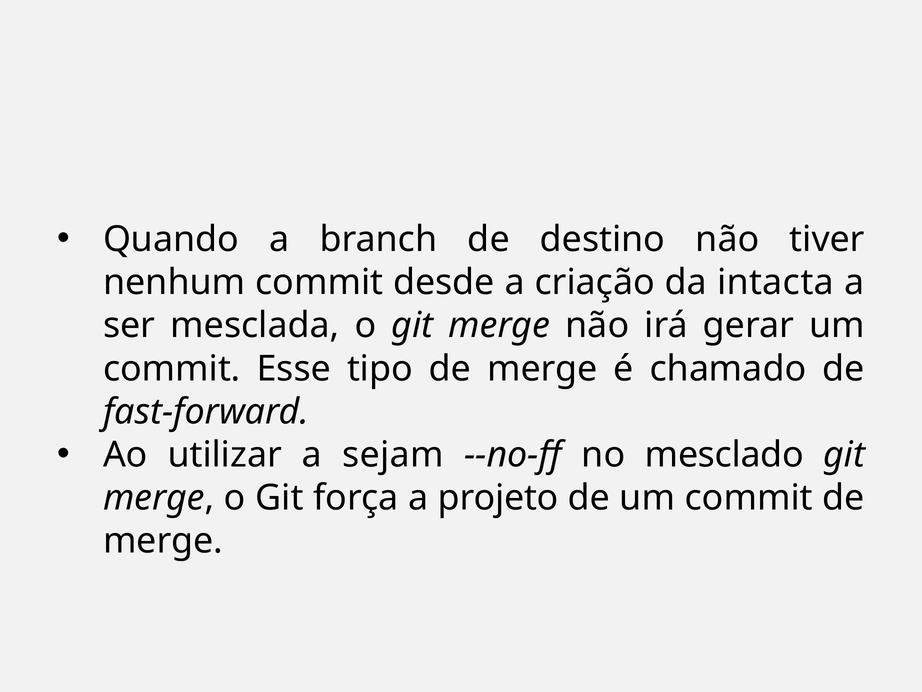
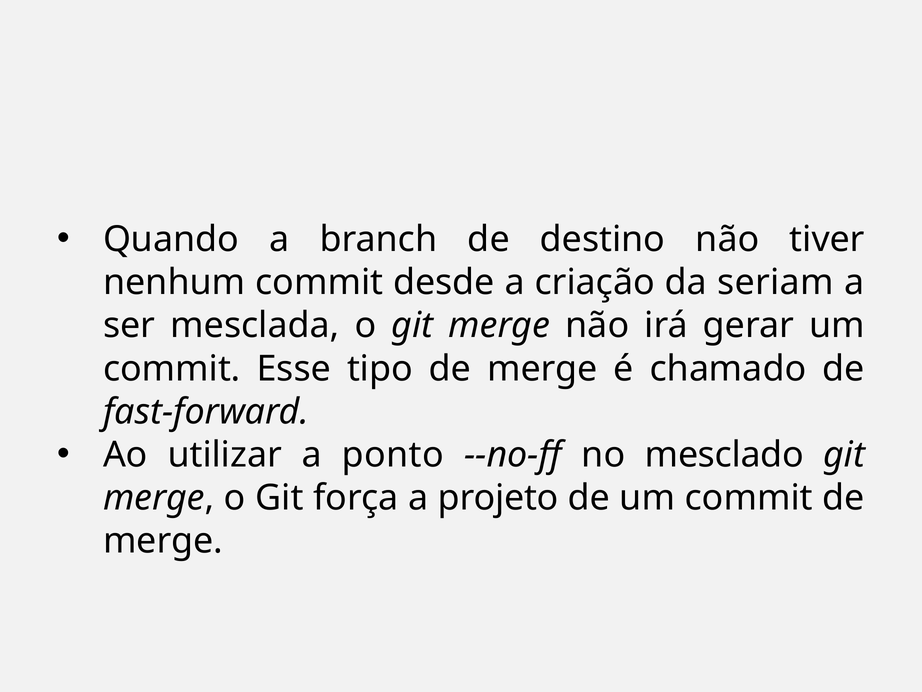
intacta: intacta -> seriam
sejam: sejam -> ponto
